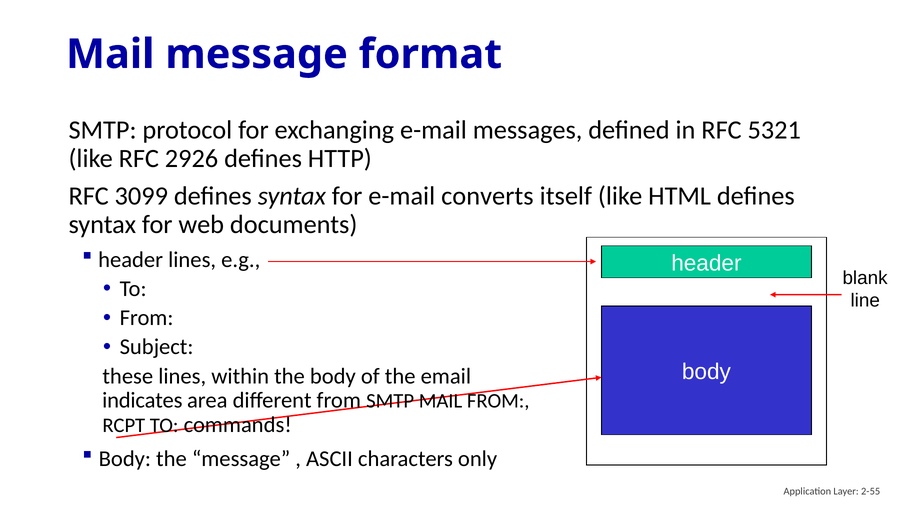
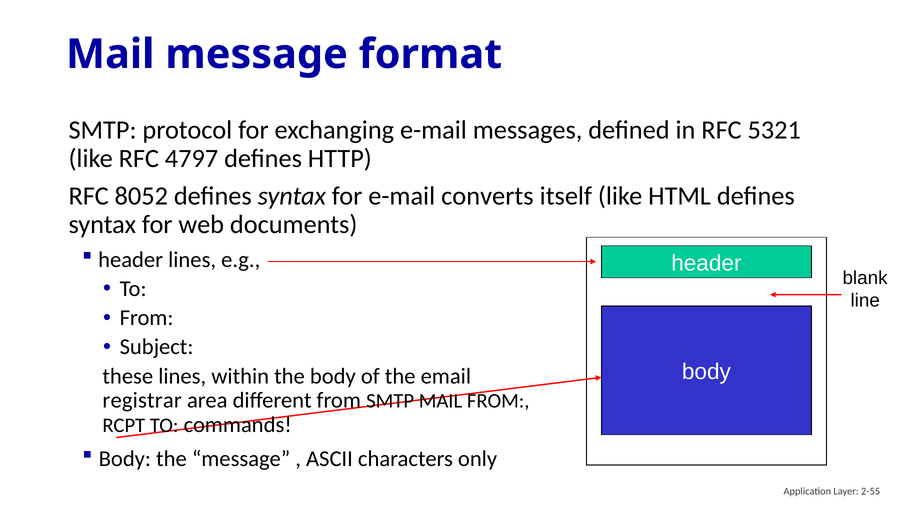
2926: 2926 -> 4797
3099: 3099 -> 8052
indicates: indicates -> registrar
